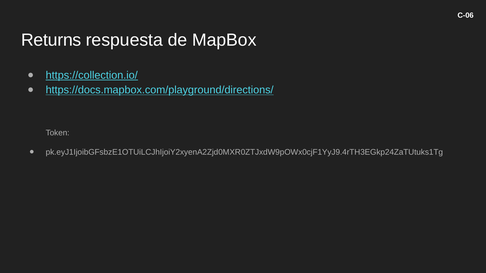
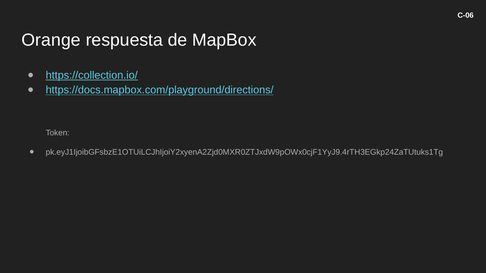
Returns: Returns -> Orange
